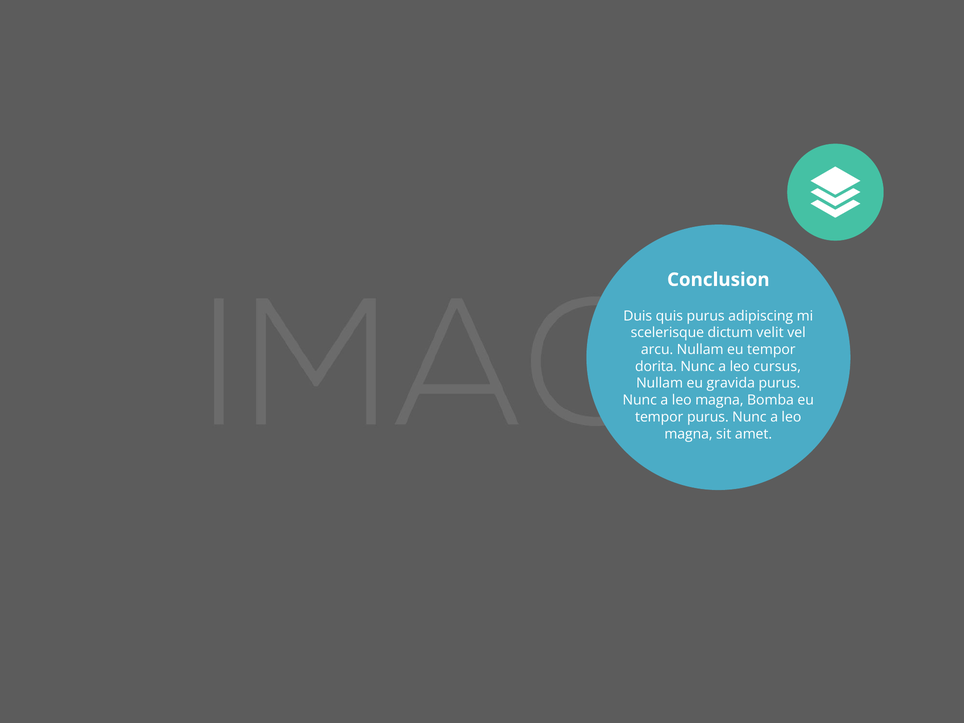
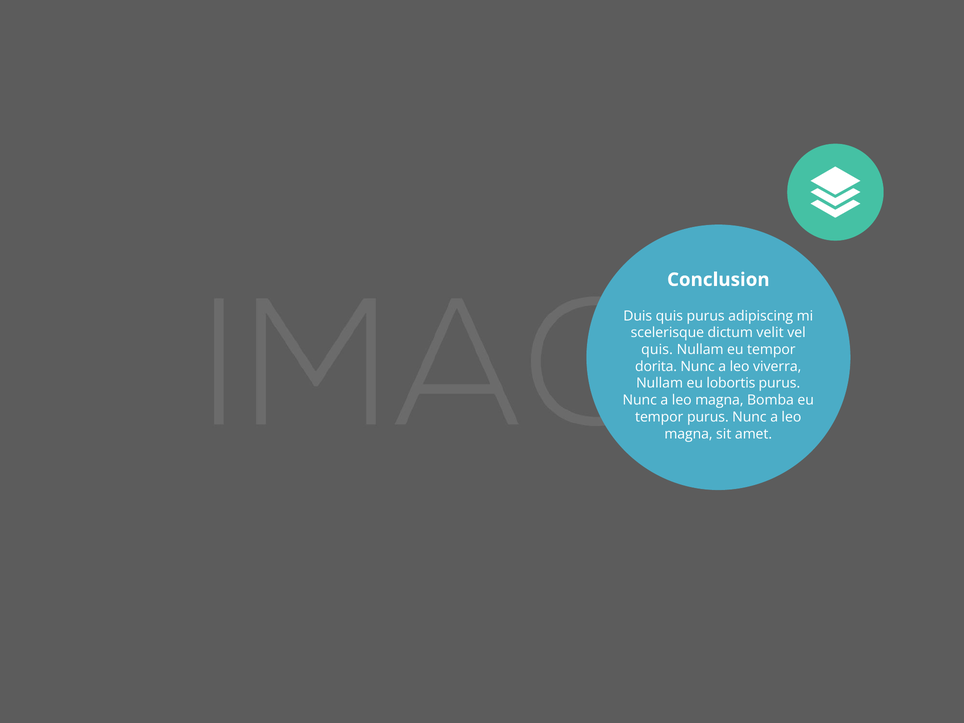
arcu at (657, 350): arcu -> quis
cursus: cursus -> viverra
gravida: gravida -> lobortis
